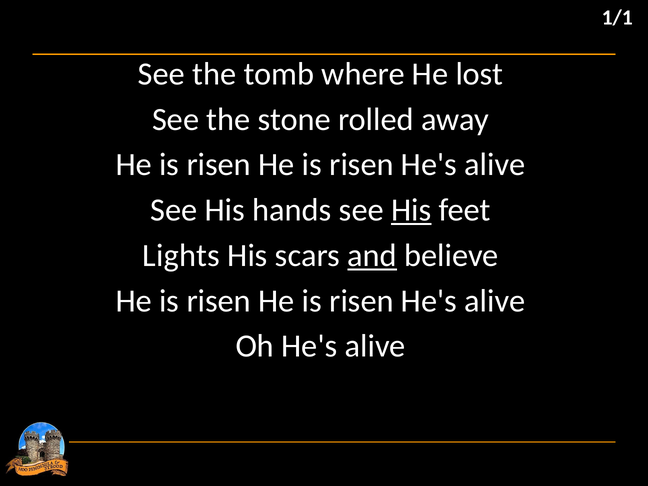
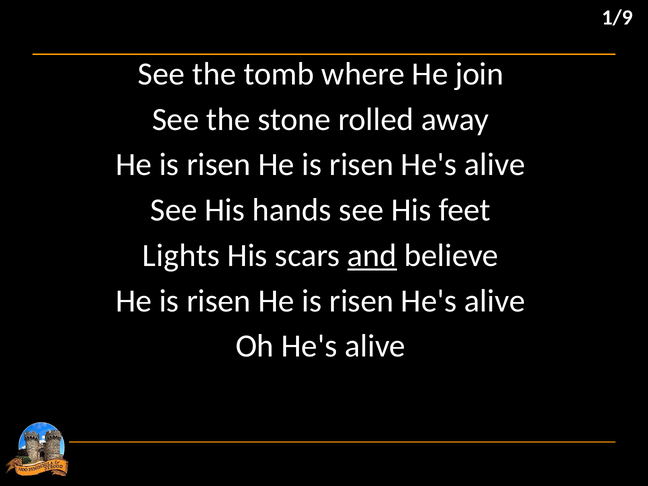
1/1: 1/1 -> 1/9
lost: lost -> join
His at (411, 210) underline: present -> none
